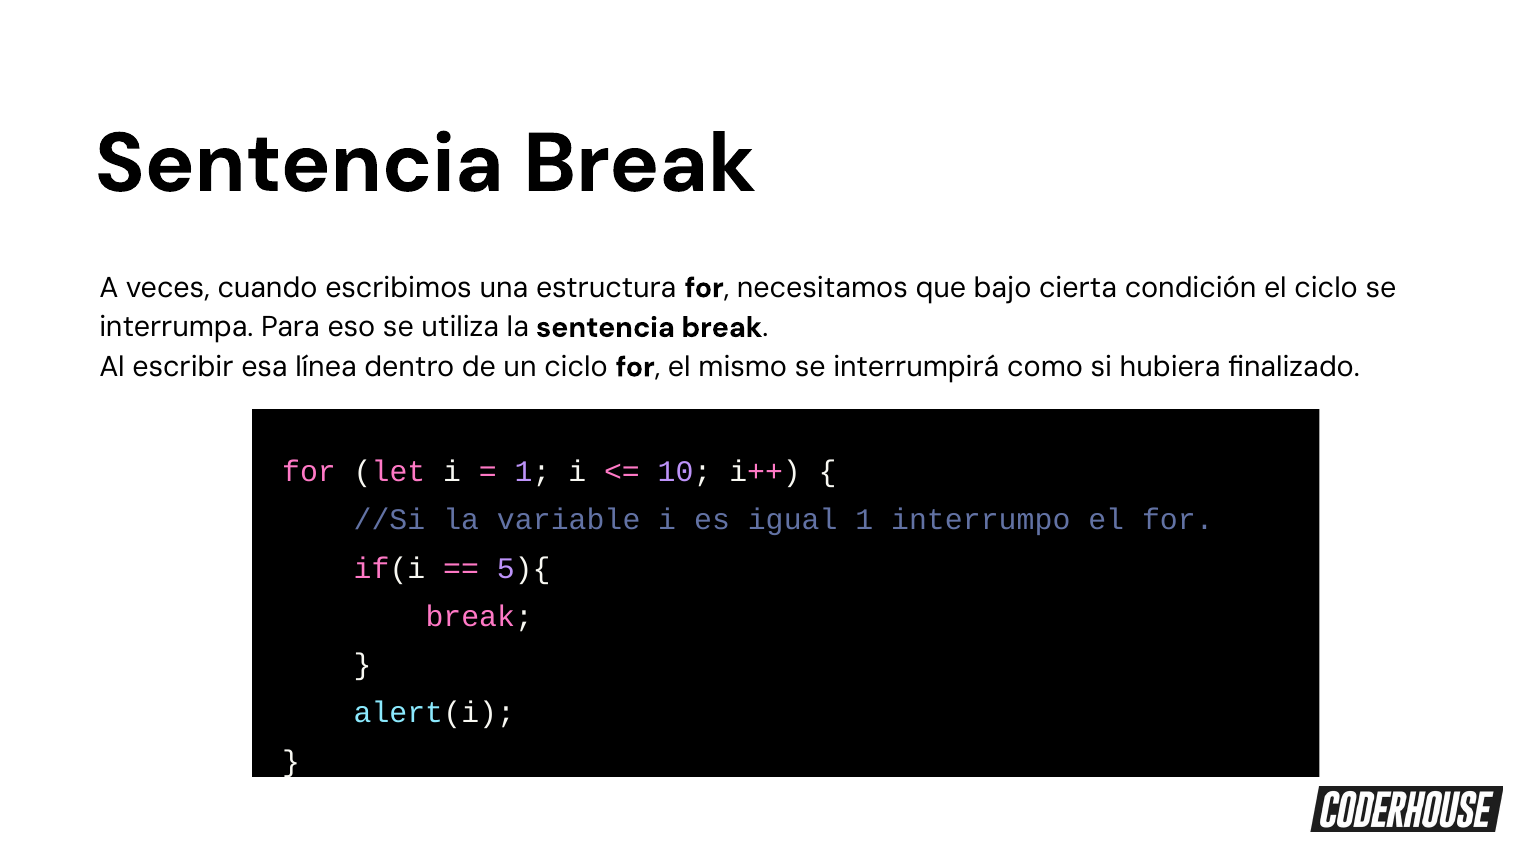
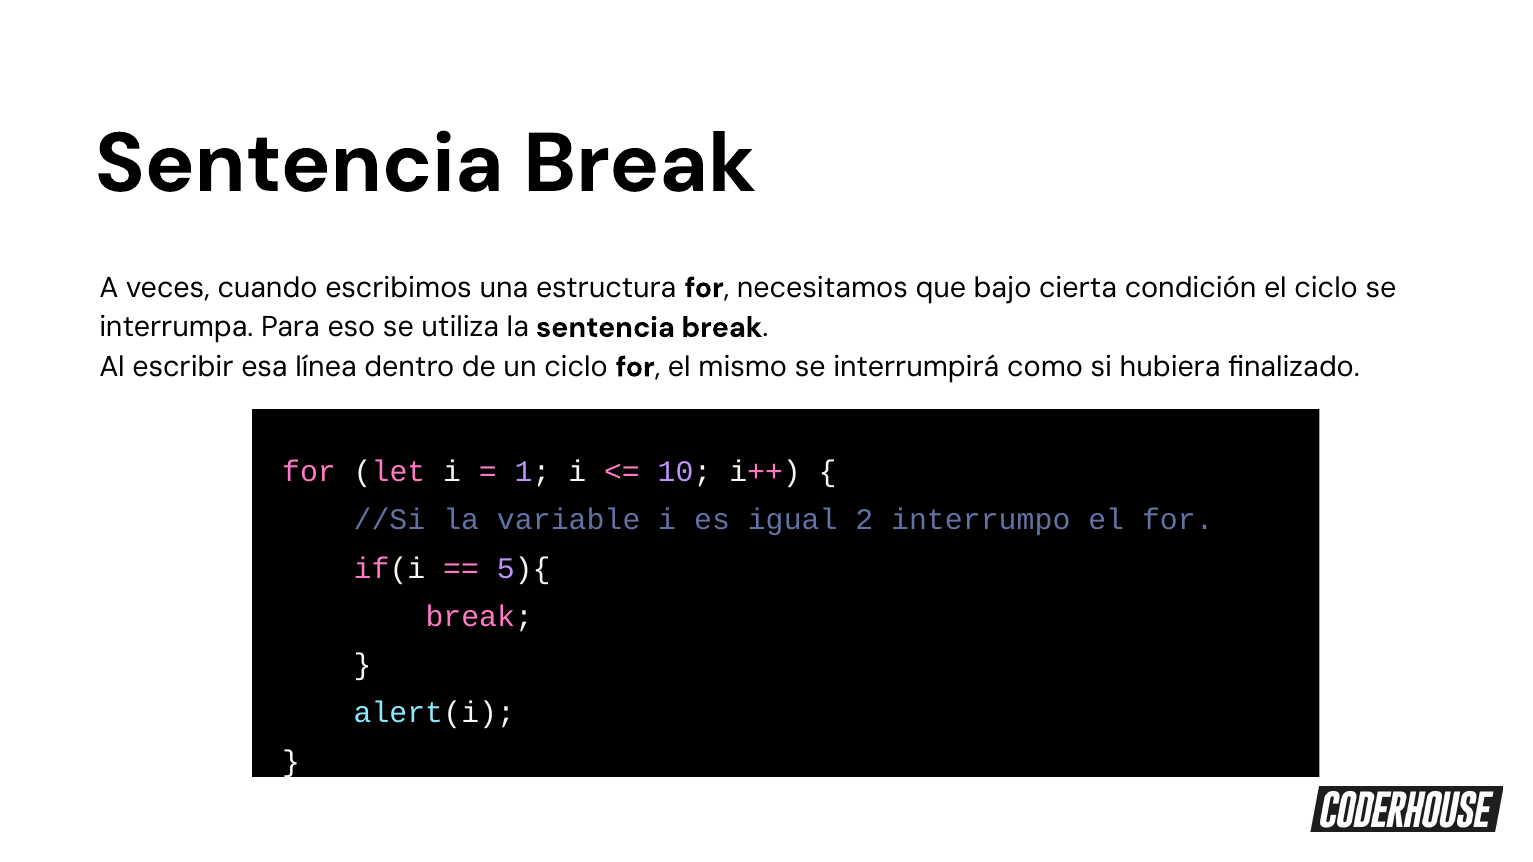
igual 1: 1 -> 2
